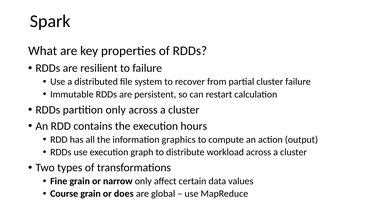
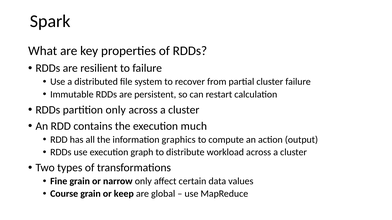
hours: hours -> much
does: does -> keep
